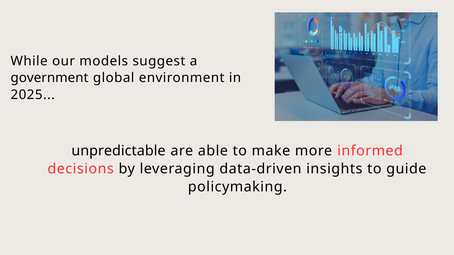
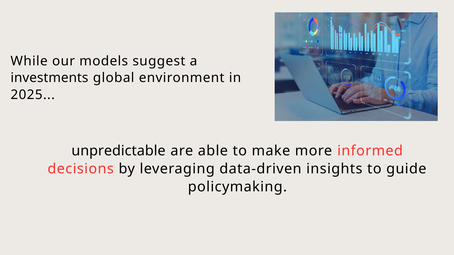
government: government -> investments
